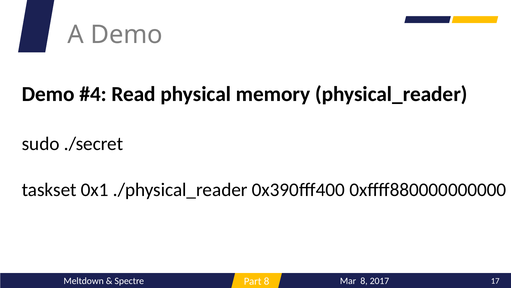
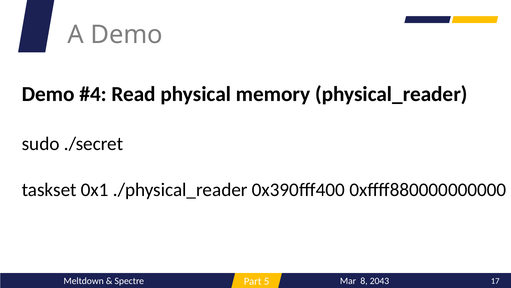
Part 8: 8 -> 5
2017: 2017 -> 2043
